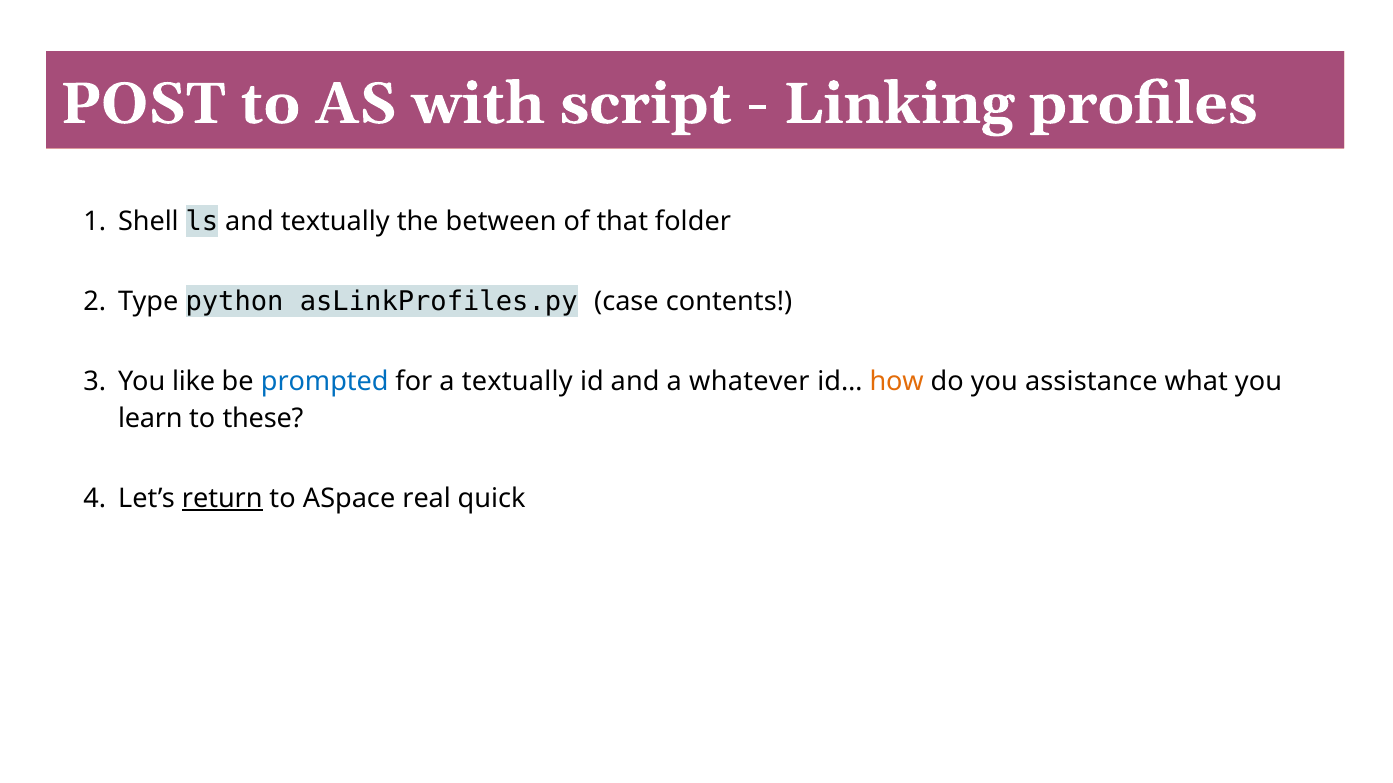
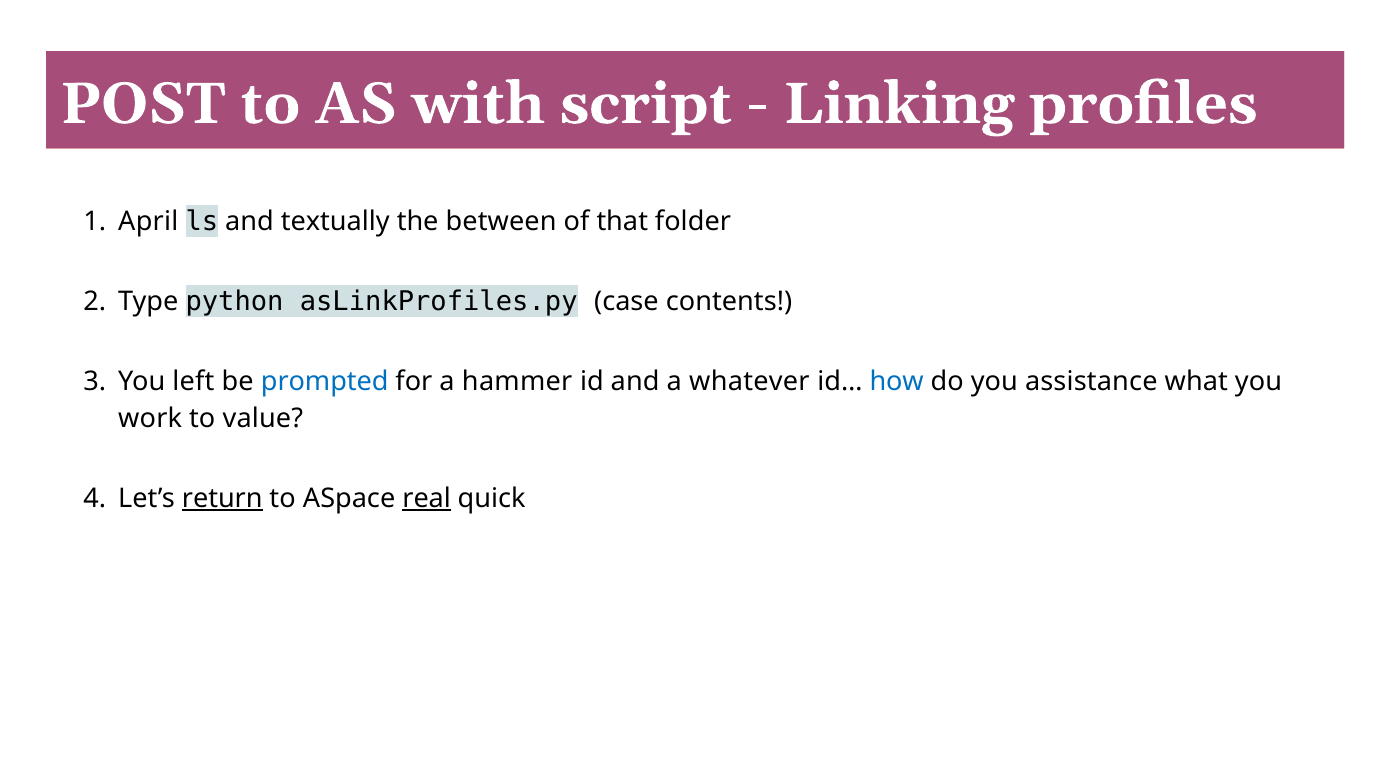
Shell: Shell -> April
like: like -> left
a textually: textually -> hammer
how colour: orange -> blue
learn: learn -> work
these: these -> value
real underline: none -> present
